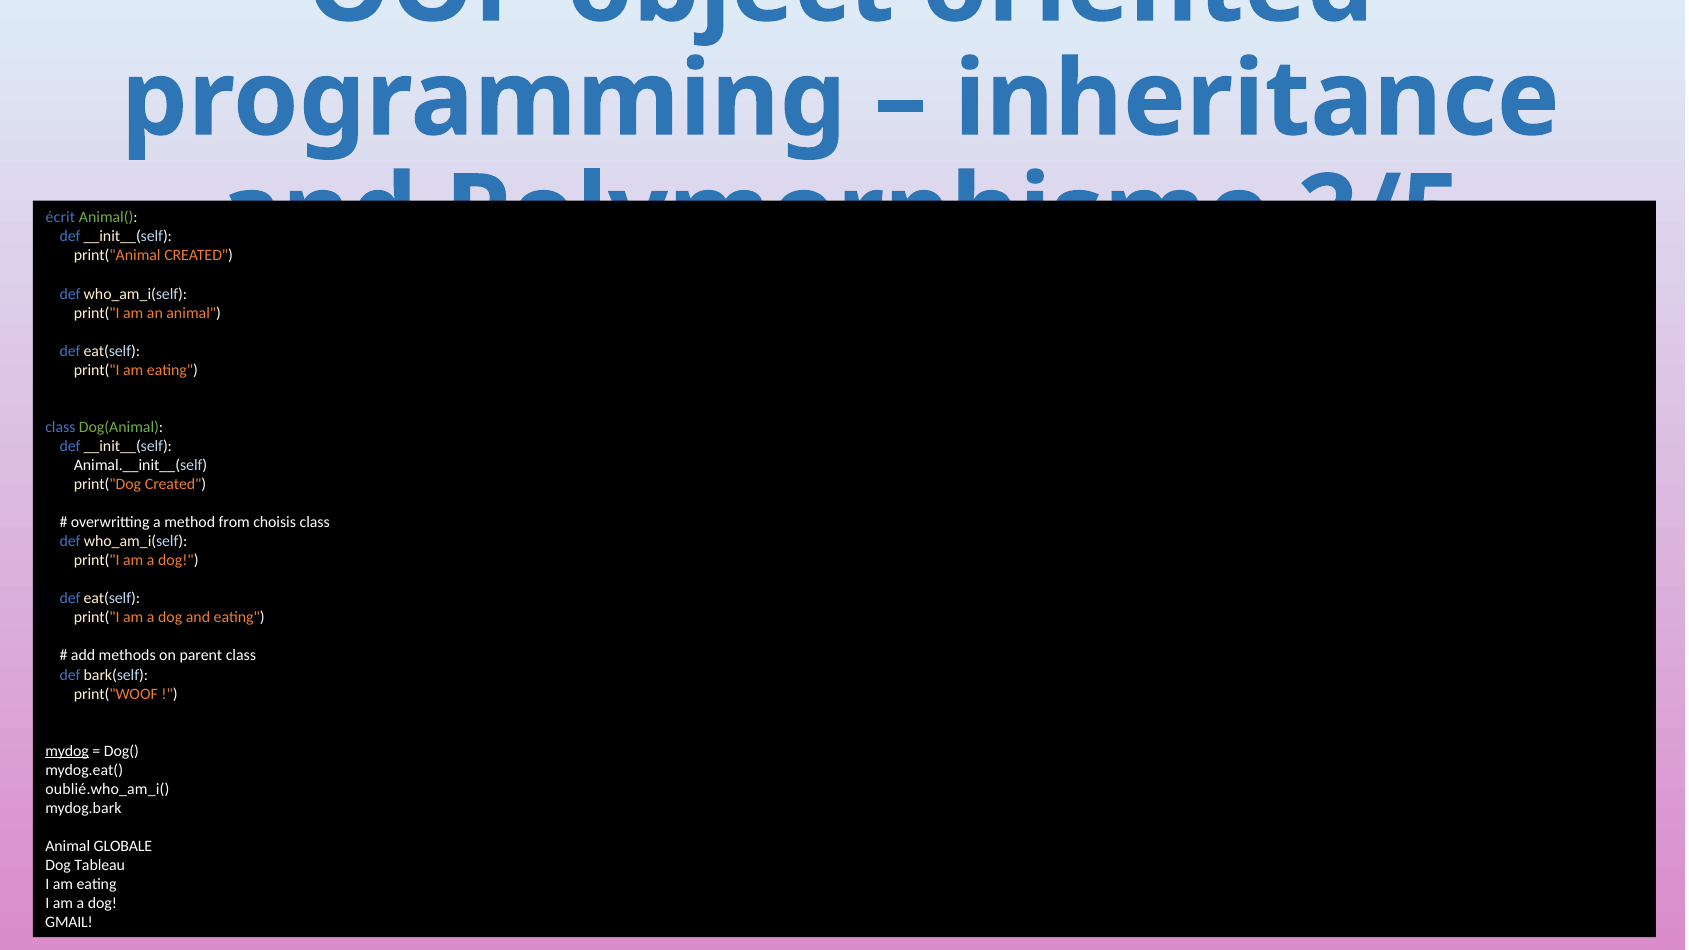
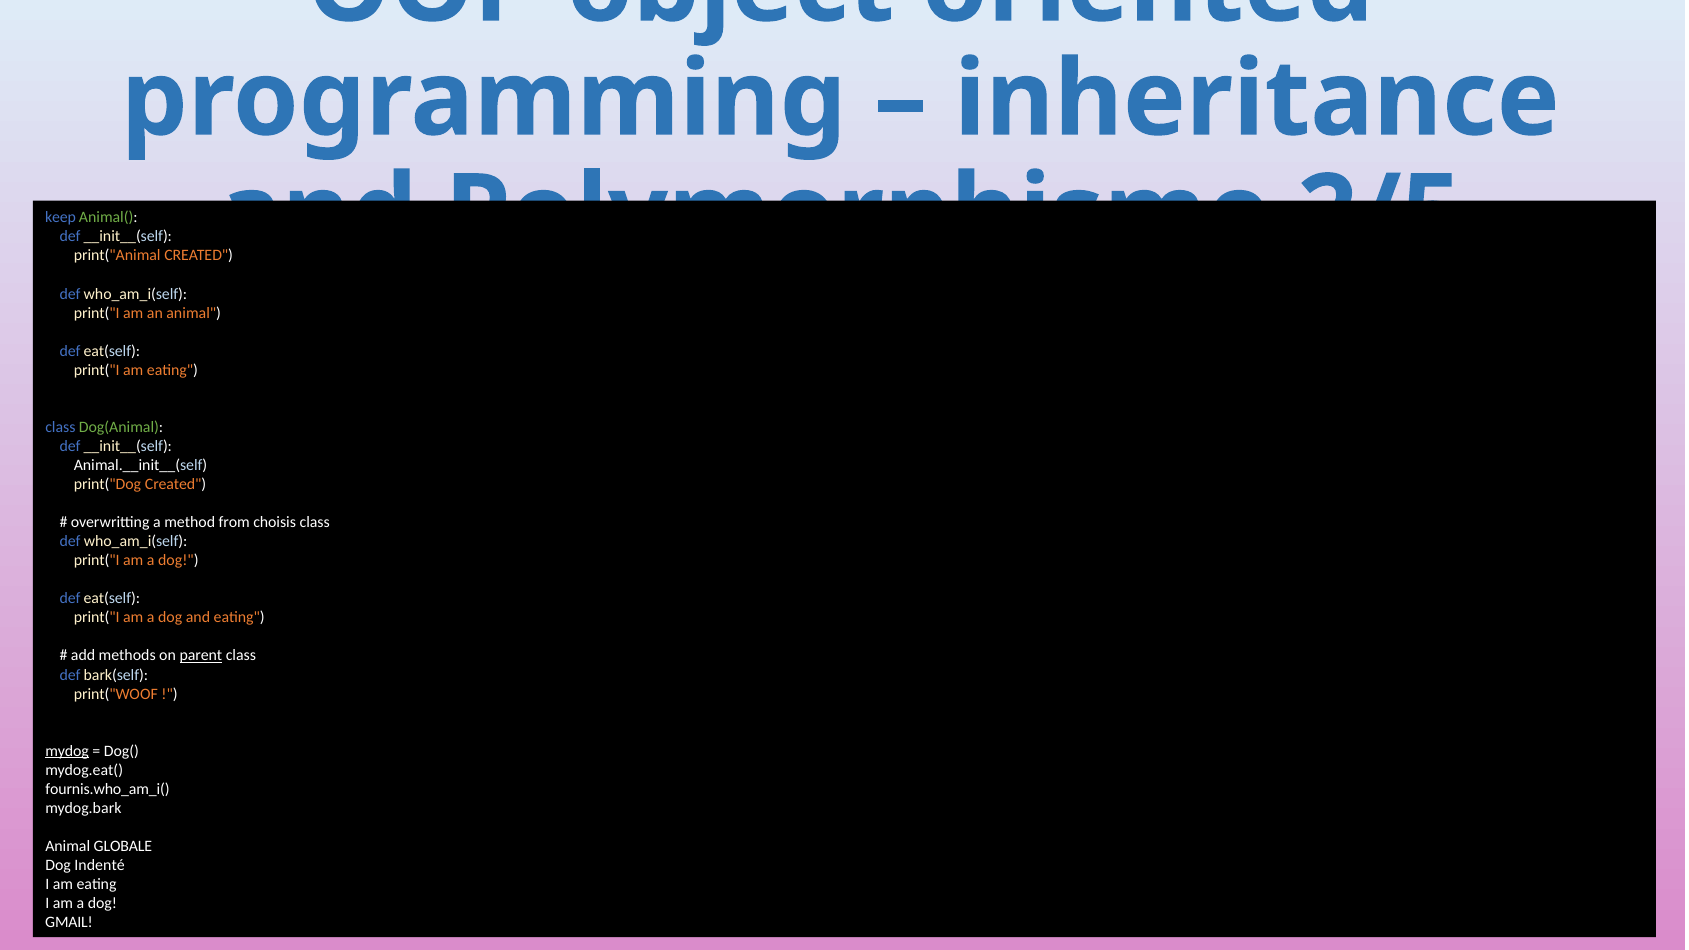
écrit: écrit -> keep
parent underline: none -> present
oublié.who_am_i(: oublié.who_am_i( -> fournis.who_am_i(
Tableau: Tableau -> Indenté
